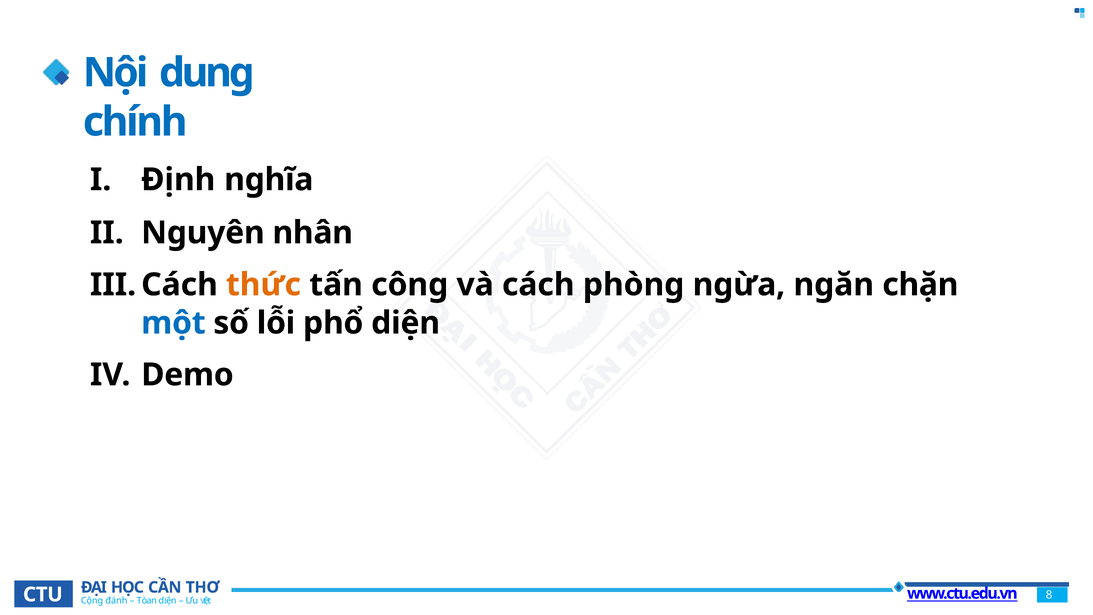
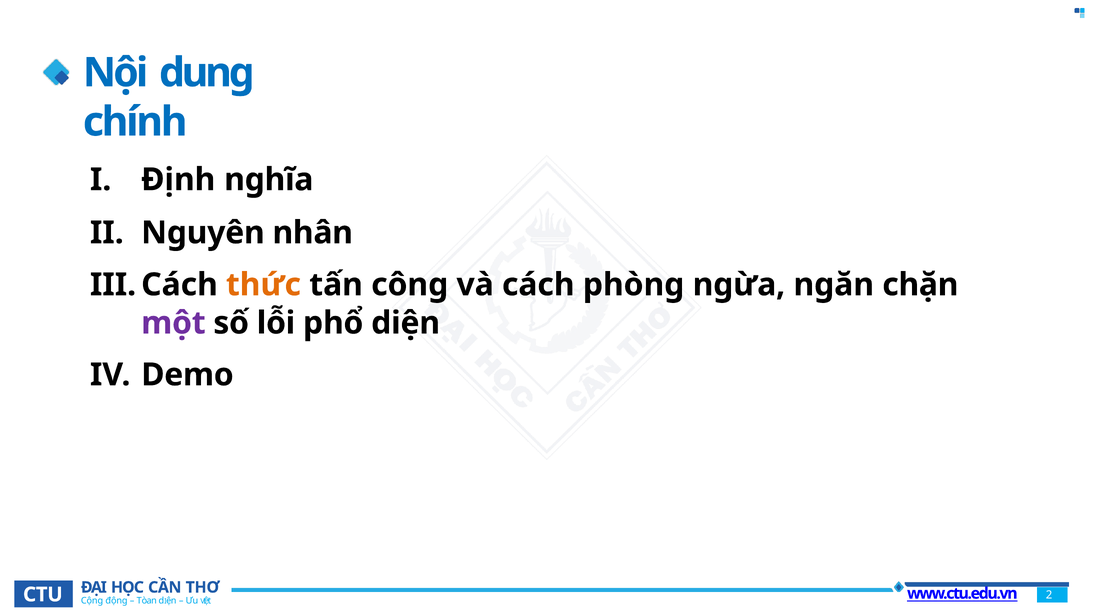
một colour: blue -> purple
8: 8 -> 2
đánh: đánh -> động
